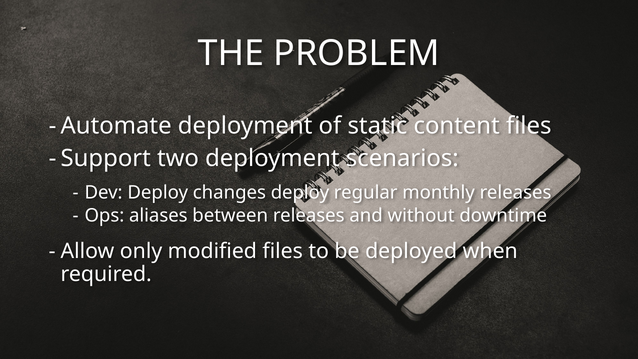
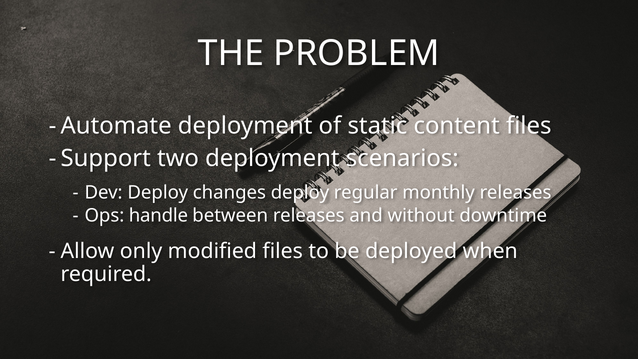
aliases: aliases -> handle
